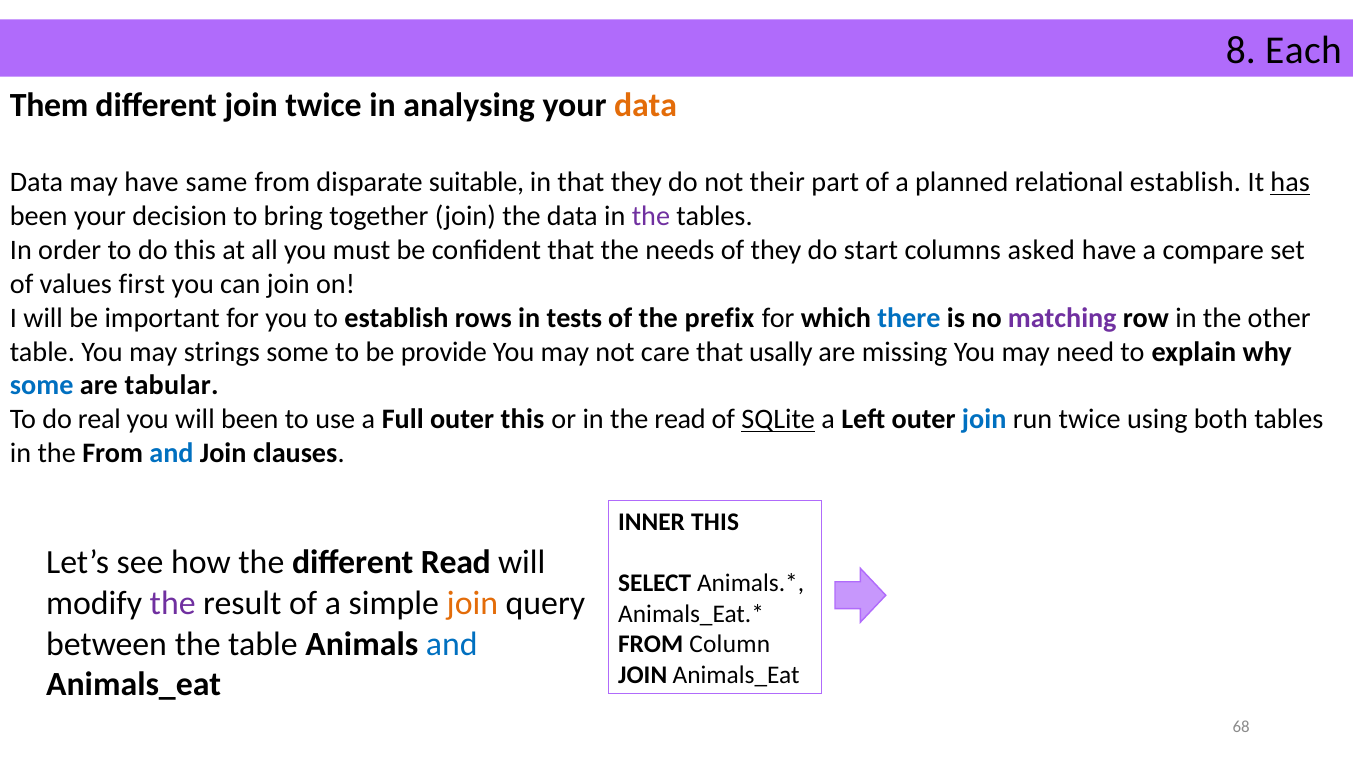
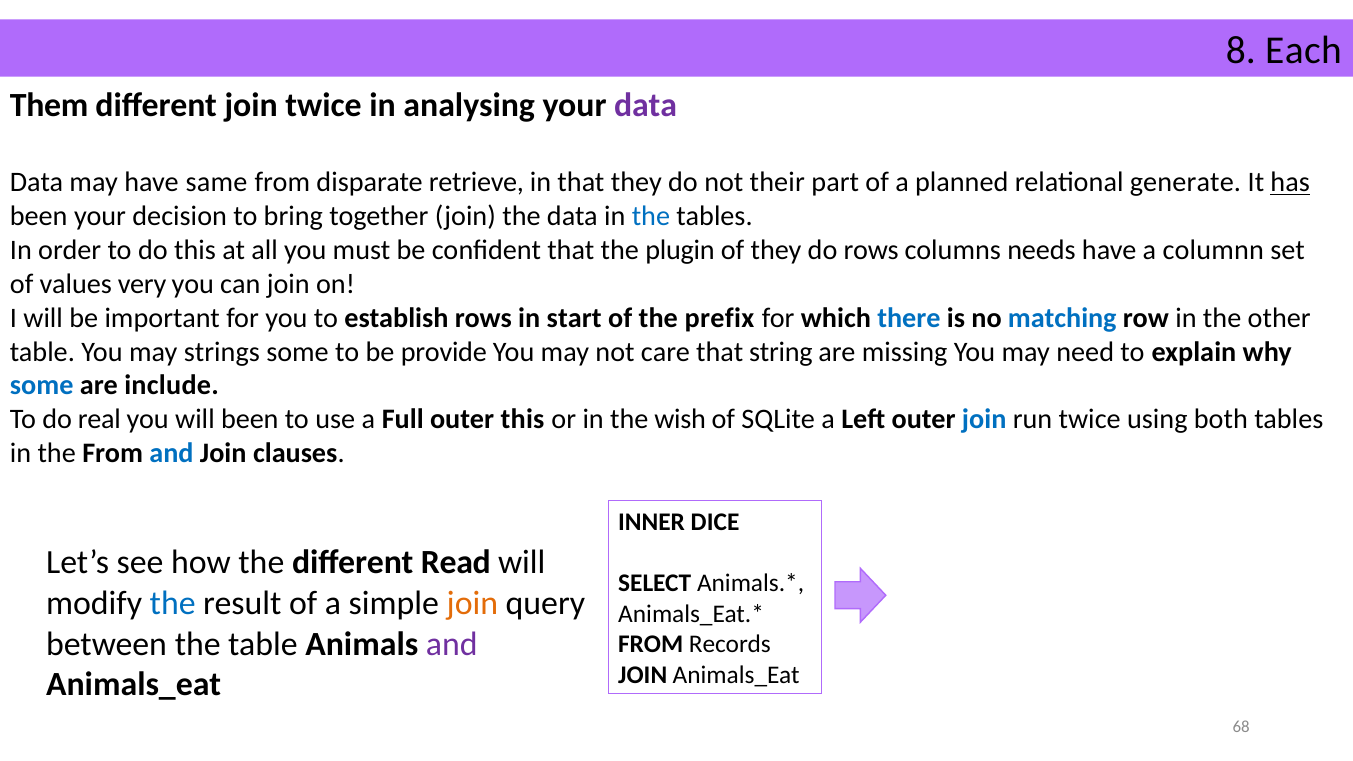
data at (646, 105) colour: orange -> purple
suitable: suitable -> retrieve
relational establish: establish -> generate
the at (651, 216) colour: purple -> blue
needs: needs -> plugin
do start: start -> rows
asked: asked -> needs
compare: compare -> columnn
first: first -> very
tests: tests -> start
matching colour: purple -> blue
usally: usally -> string
tabular: tabular -> include
the read: read -> wish
SQLite underline: present -> none
INNER THIS: THIS -> DICE
the at (173, 603) colour: purple -> blue
and at (452, 644) colour: blue -> purple
Column: Column -> Records
